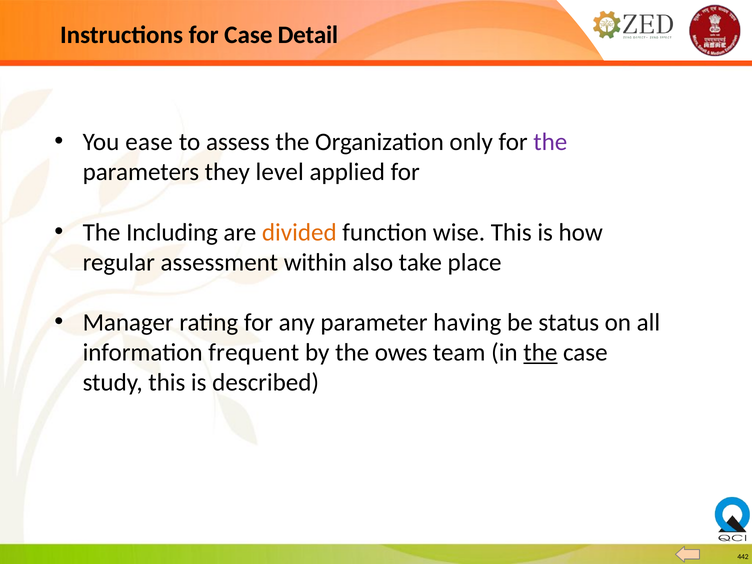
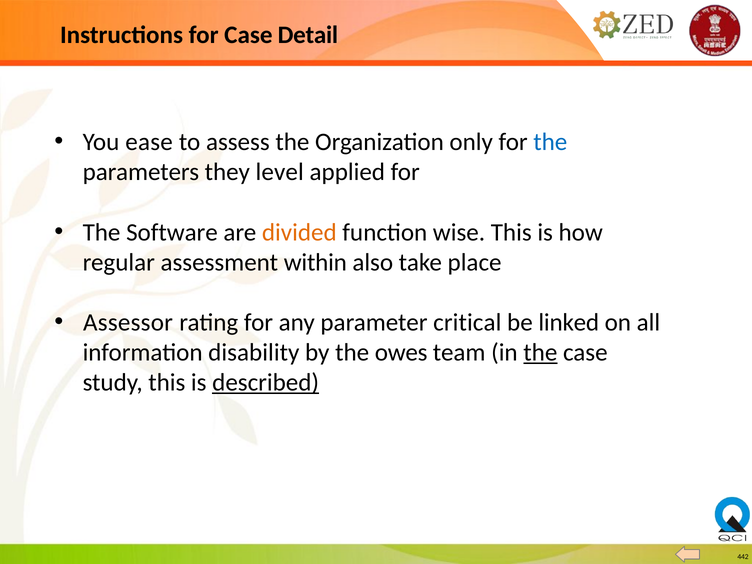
the at (550, 142) colour: purple -> blue
Including: Including -> Software
Manager: Manager -> Assessor
having: having -> critical
status: status -> linked
frequent: frequent -> disability
described underline: none -> present
